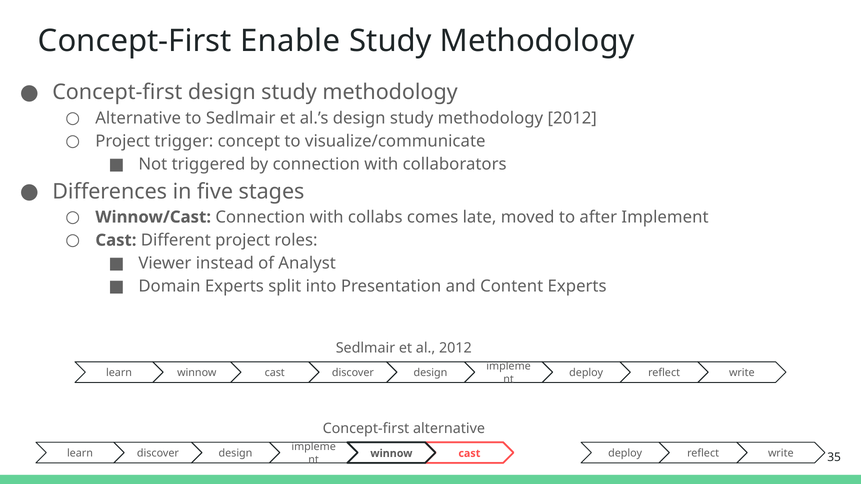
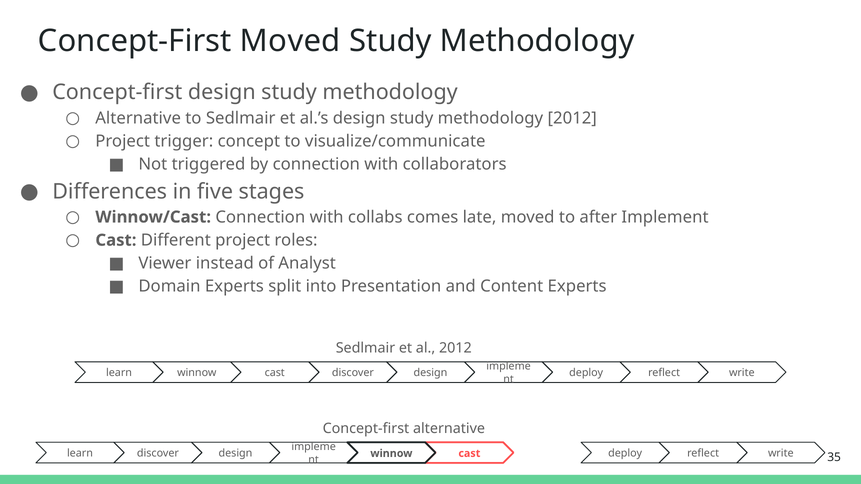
Concept-First Enable: Enable -> Moved
